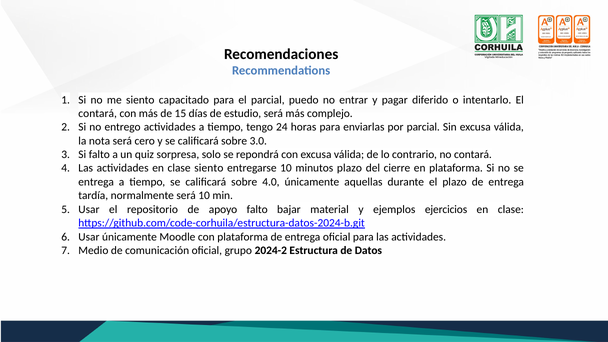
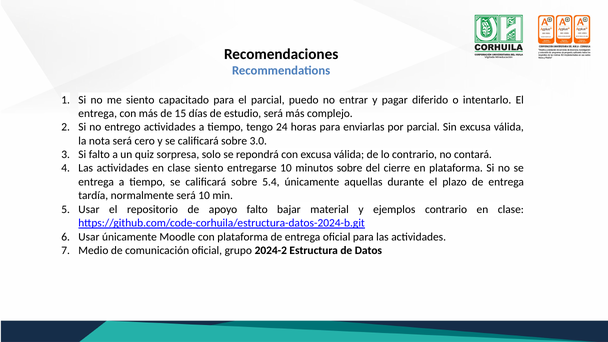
contará at (98, 113): contará -> entrega
minutos plazo: plazo -> sobre
4.0: 4.0 -> 5.4
ejemplos ejercicios: ejercicios -> contrario
